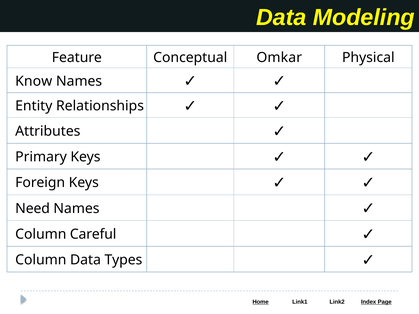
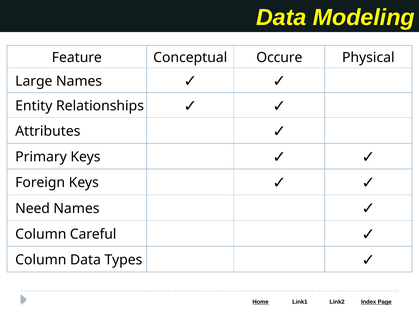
Omkar: Omkar -> Occure
Know: Know -> Large
